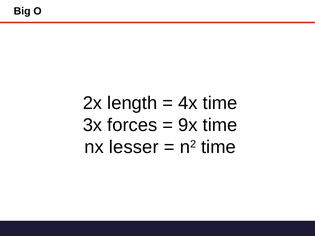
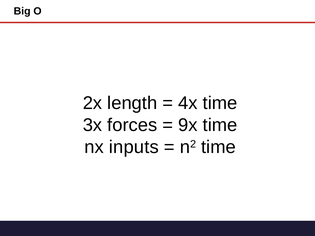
lesser: lesser -> inputs
